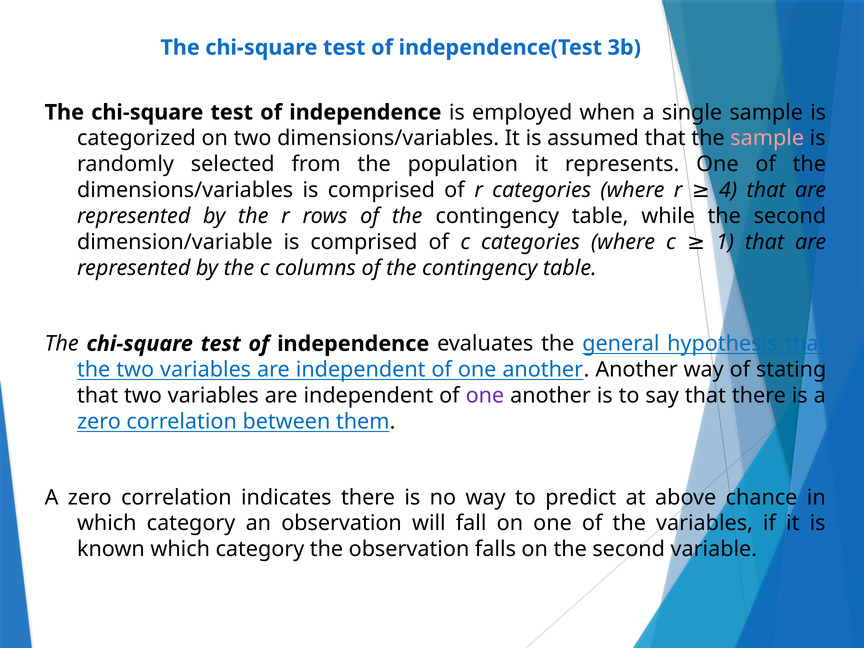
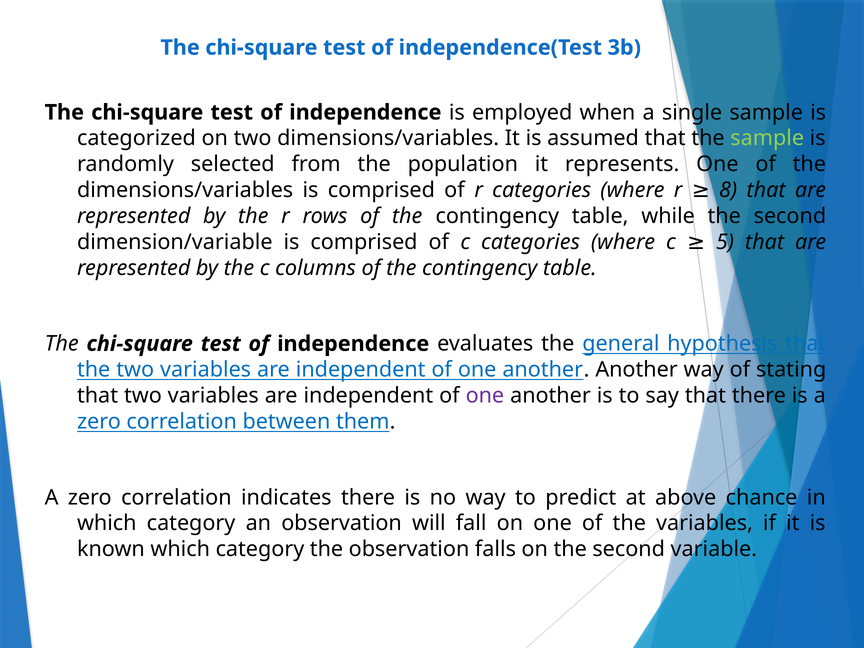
sample at (767, 138) colour: pink -> light green
4: 4 -> 8
1: 1 -> 5
